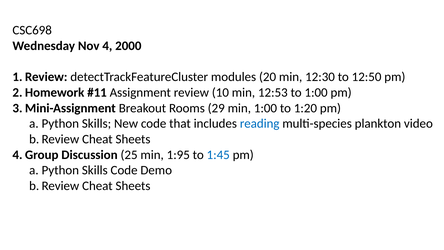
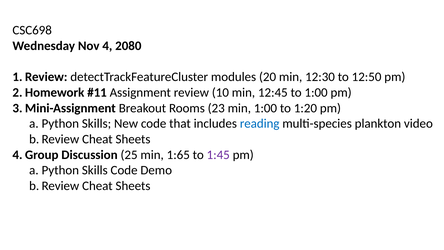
2000: 2000 -> 2080
12:53: 12:53 -> 12:45
29: 29 -> 23
1:95: 1:95 -> 1:65
1:45 colour: blue -> purple
